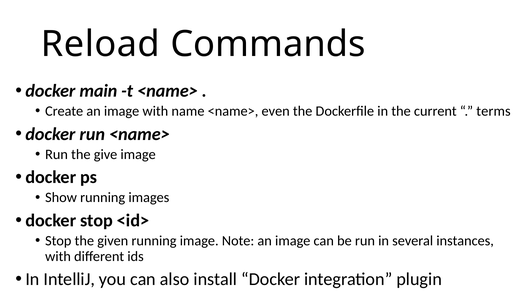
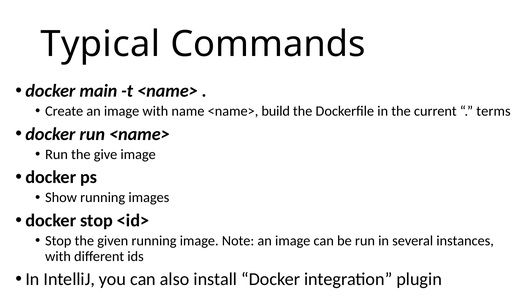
Reload: Reload -> Typical
even: even -> build
